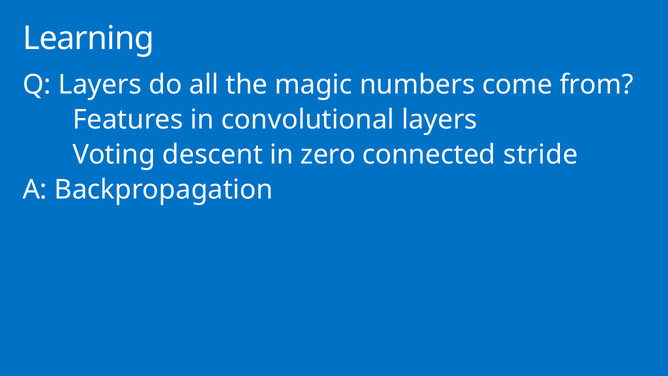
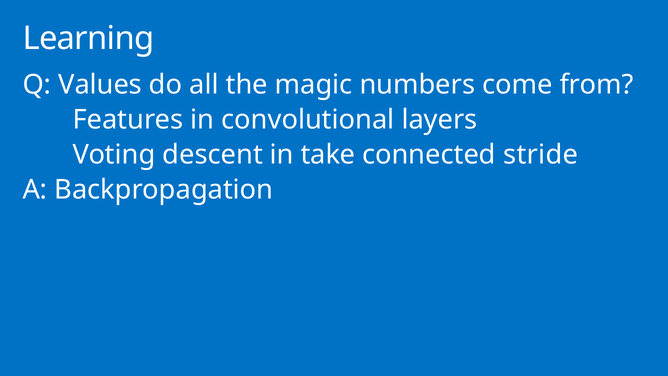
Q Layers: Layers -> Values
zero: zero -> take
